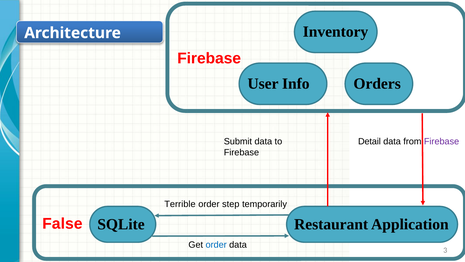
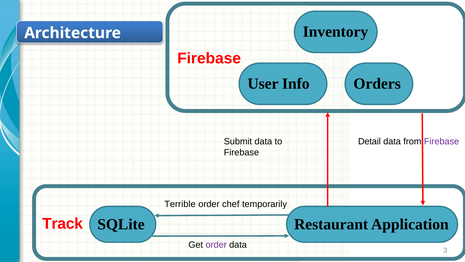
step: step -> chef
False: False -> Track
order at (216, 244) colour: blue -> purple
